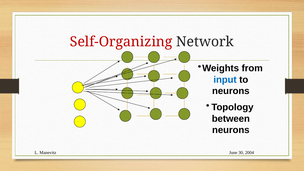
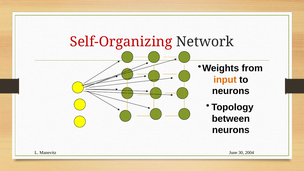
input colour: blue -> orange
